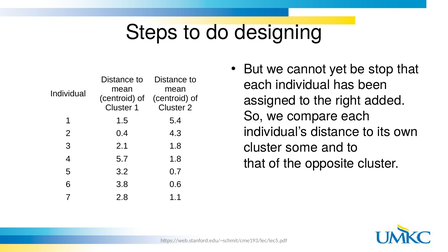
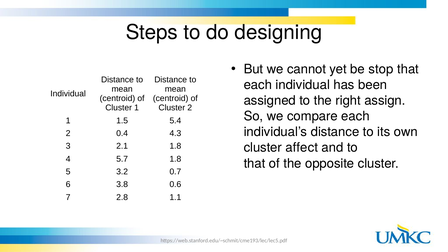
added: added -> assign
some: some -> affect
